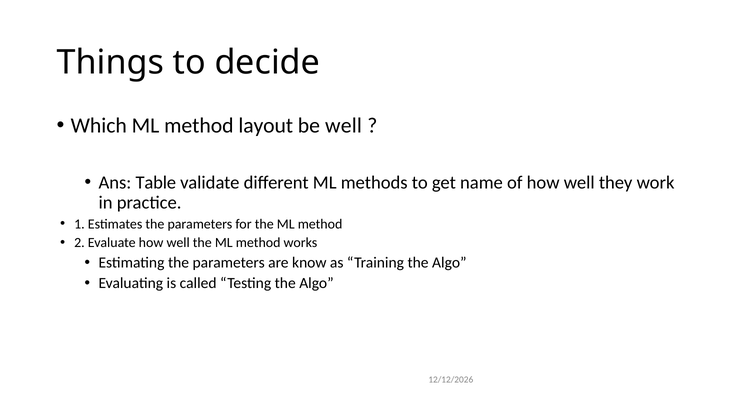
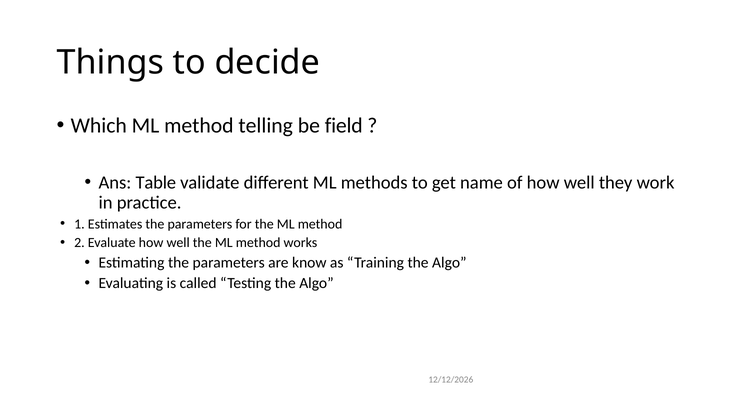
layout: layout -> telling
be well: well -> field
